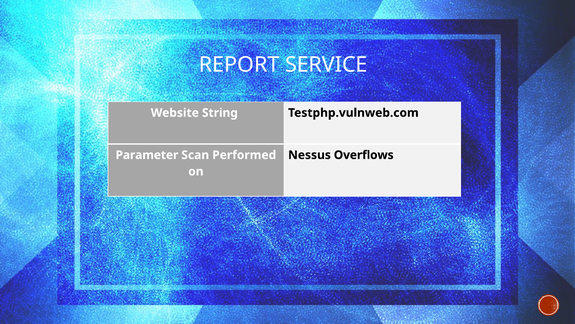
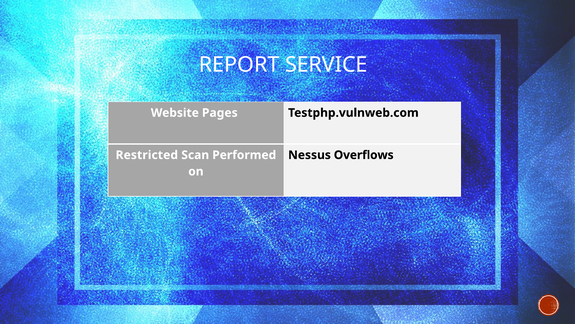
String: String -> Pages
Parameter: Parameter -> Restricted
